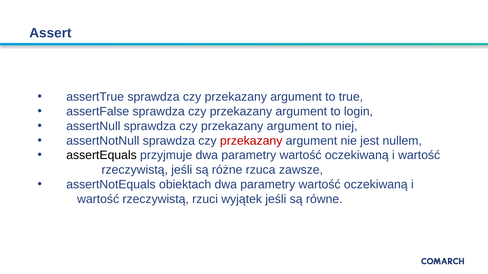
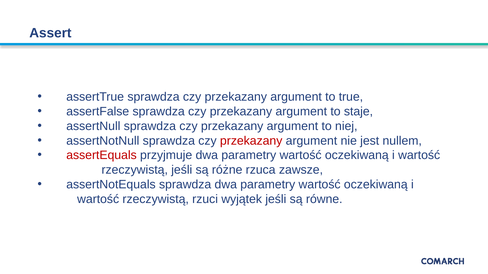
login: login -> staje
assertEquals colour: black -> red
assertNotEquals obiektach: obiektach -> sprawdza
